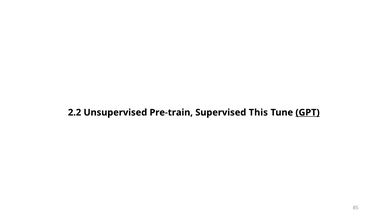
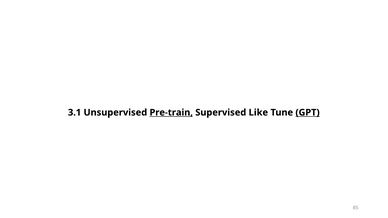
2.2: 2.2 -> 3.1
Pre-train underline: none -> present
This: This -> Like
